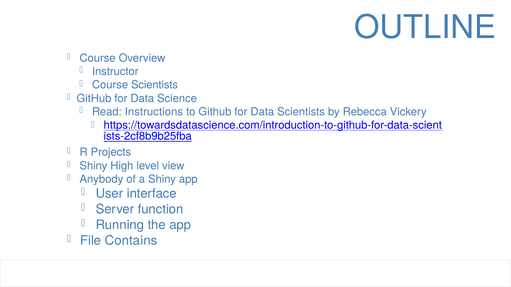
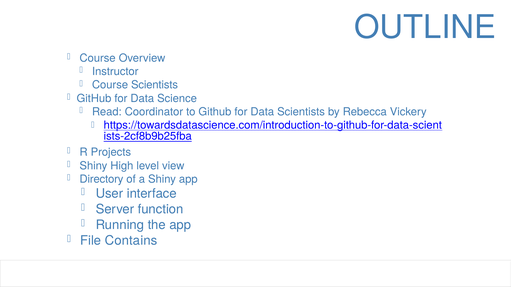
Instructions: Instructions -> Coordinator
Anybody: Anybody -> Directory
